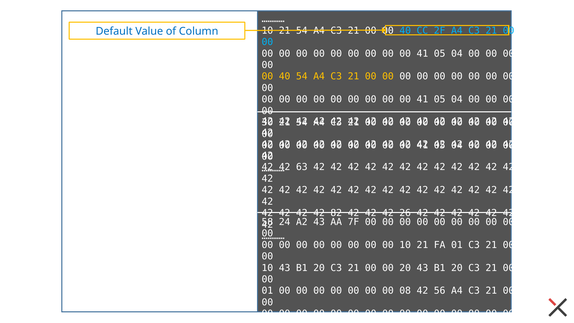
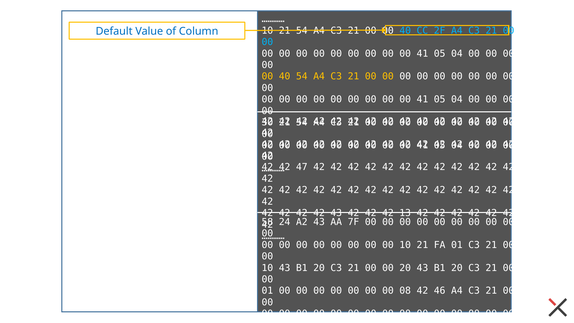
63: 63 -> 47
42 82: 82 -> 43
26: 26 -> 13
56: 56 -> 46
